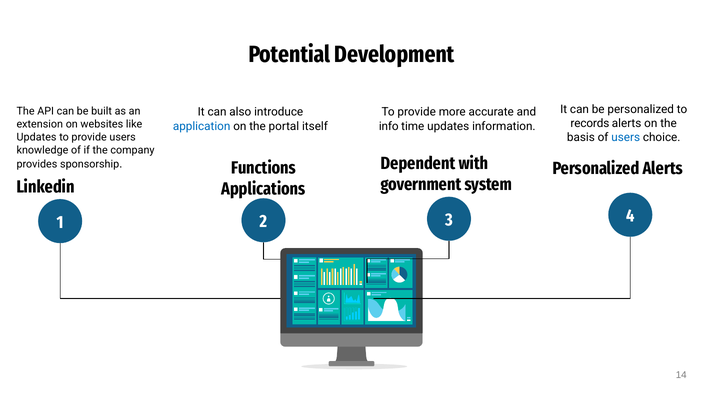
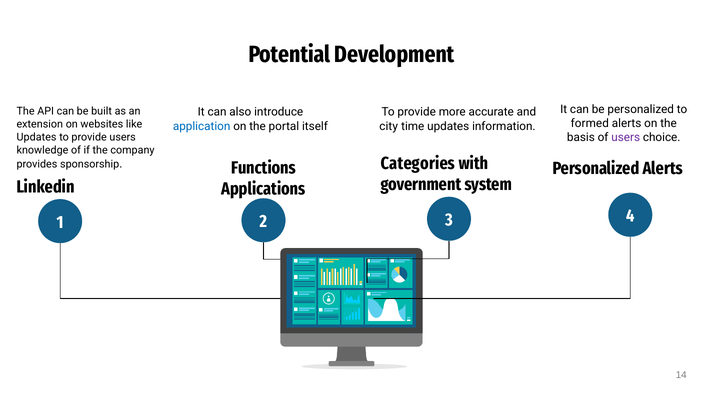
records: records -> formed
info: info -> city
users at (626, 137) colour: blue -> purple
Dependent: Dependent -> Categories
